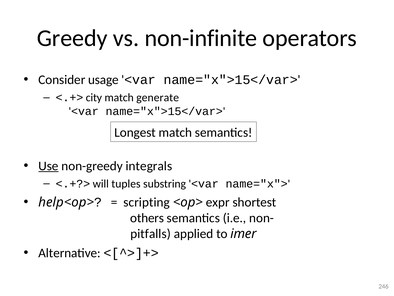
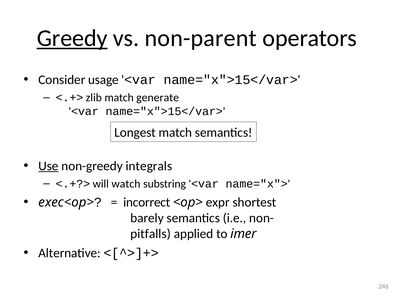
Greedy underline: none -> present
non-infinite: non-infinite -> non-parent
city: city -> zlib
tuples: tuples -> watch
help<op>: help<op> -> exec<op>
scripting: scripting -> incorrect
others: others -> barely
